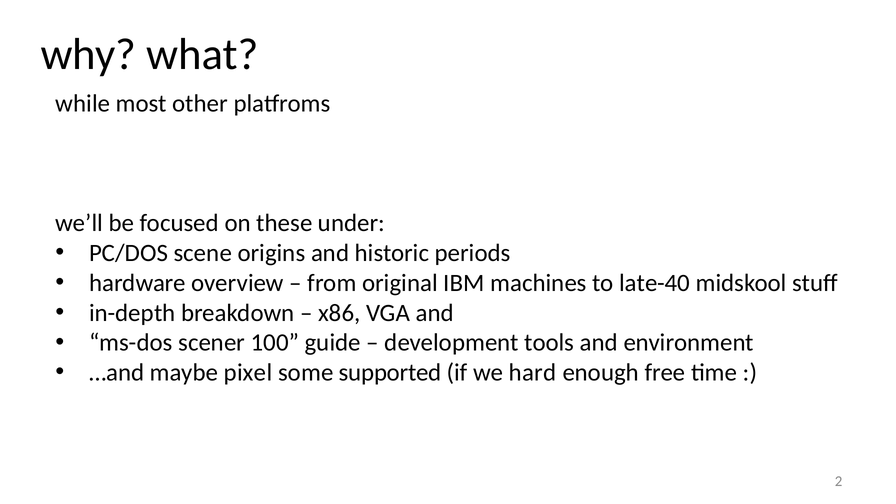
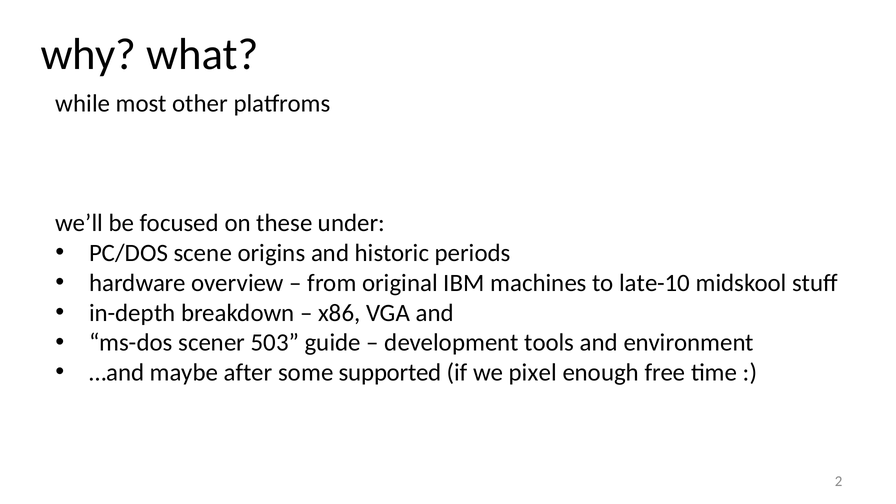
late-40: late-40 -> late-10
100: 100 -> 503
pixel: pixel -> after
hard: hard -> pixel
